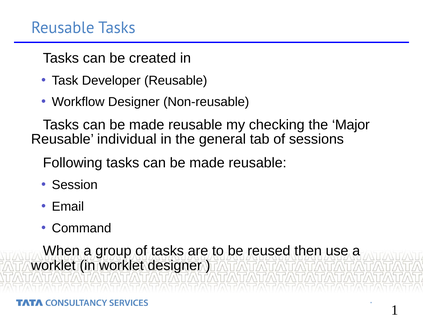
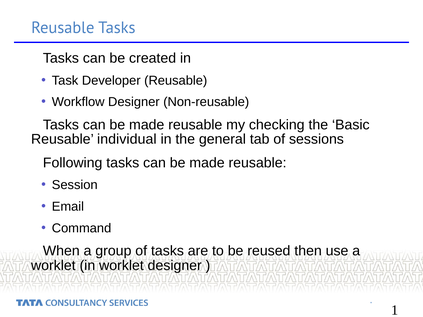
Major: Major -> Basic
